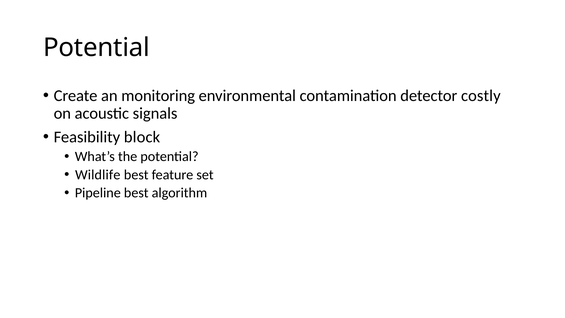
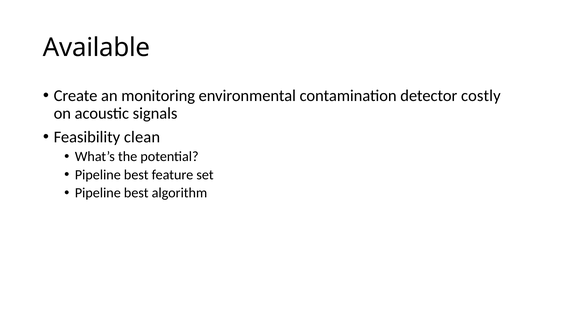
Potential at (97, 47): Potential -> Available
block: block -> clean
Wildlife at (98, 175): Wildlife -> Pipeline
